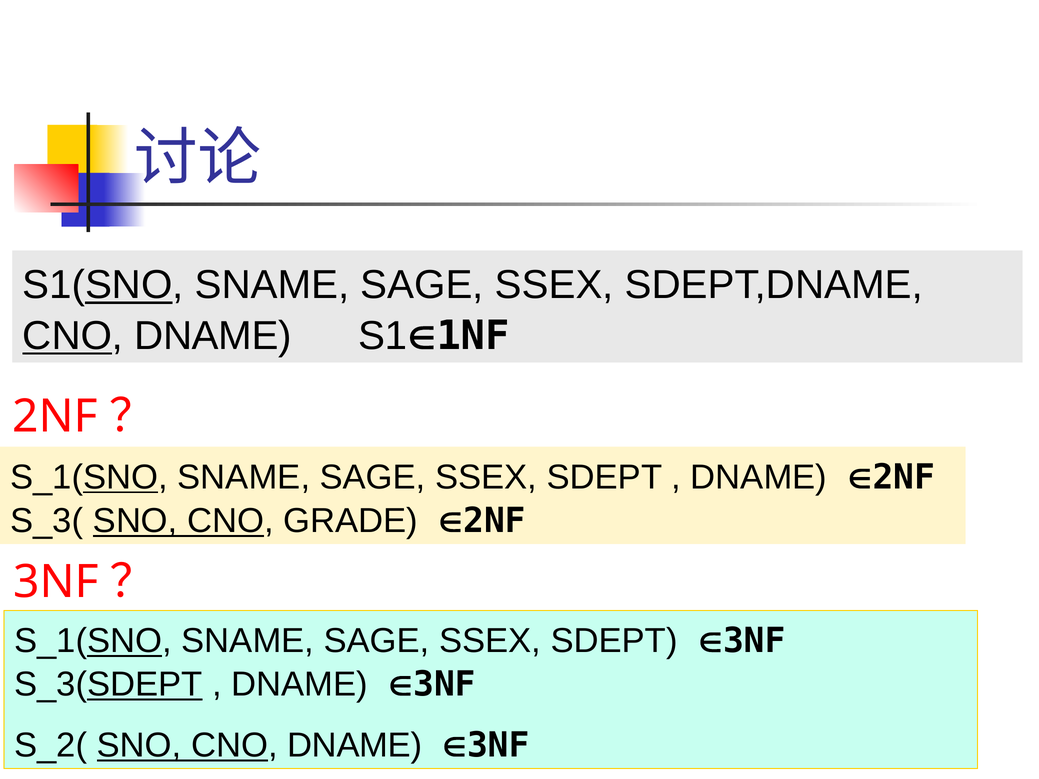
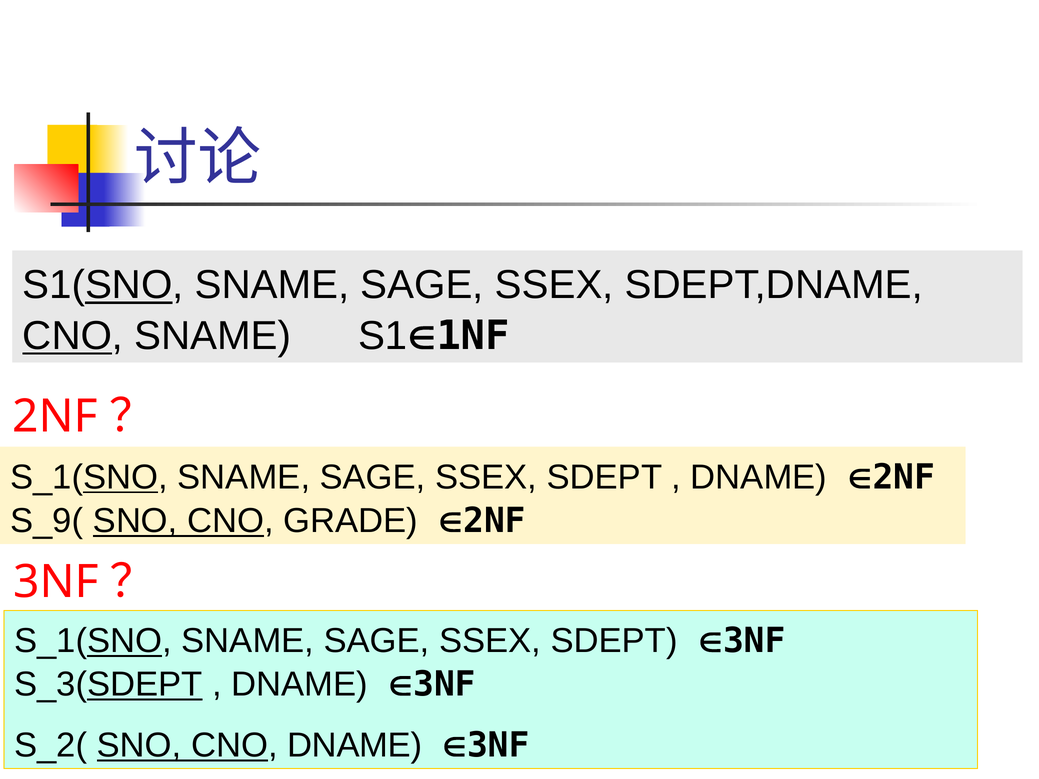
DNAME at (213, 336): DNAME -> SNAME
S_3(: S_3( -> S_9(
